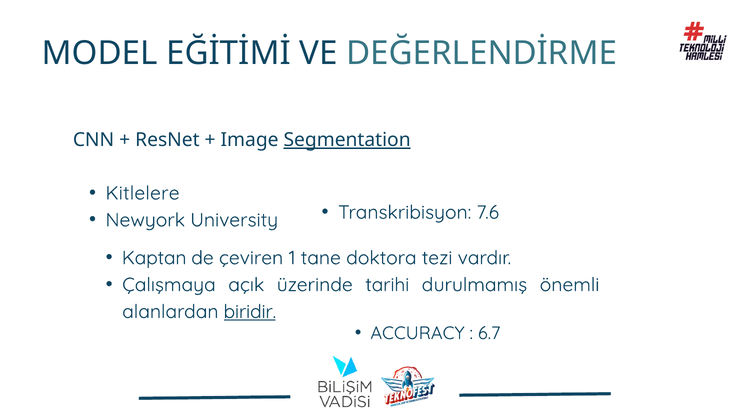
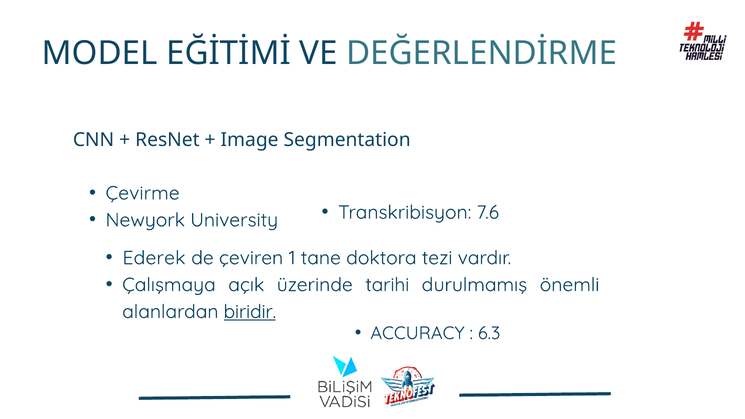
Segmentation underline: present -> none
Kitlelere: Kitlelere -> Çevirme
Kaptan: Kaptan -> Ederek
6.7: 6.7 -> 6.3
